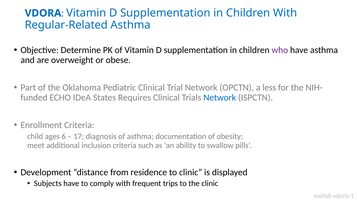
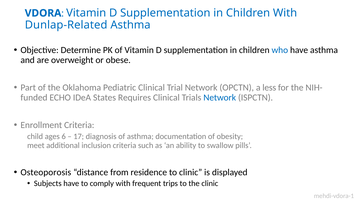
Regular-Related: Regular-Related -> Dunlap-Related
who colour: purple -> blue
Development: Development -> Osteoporosis
